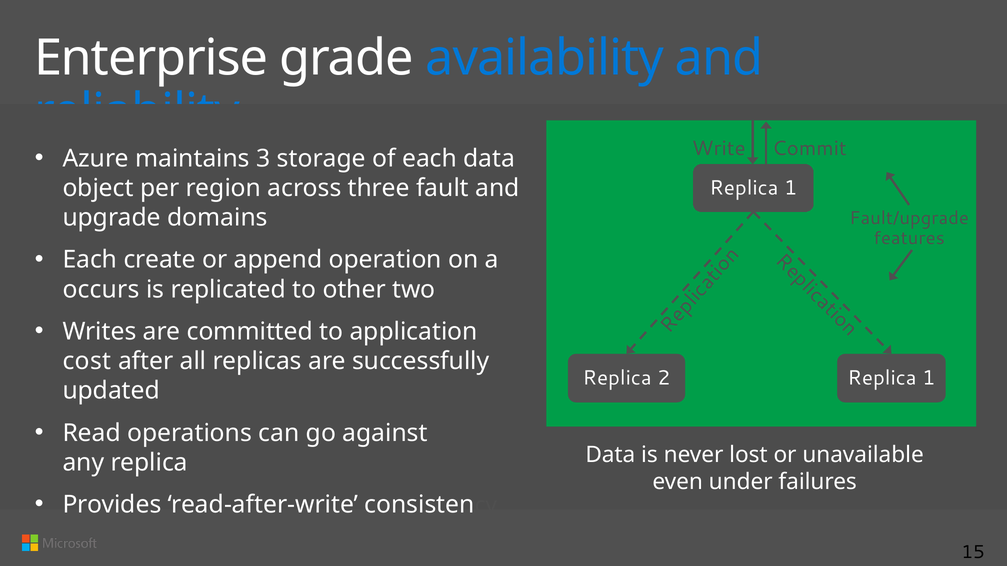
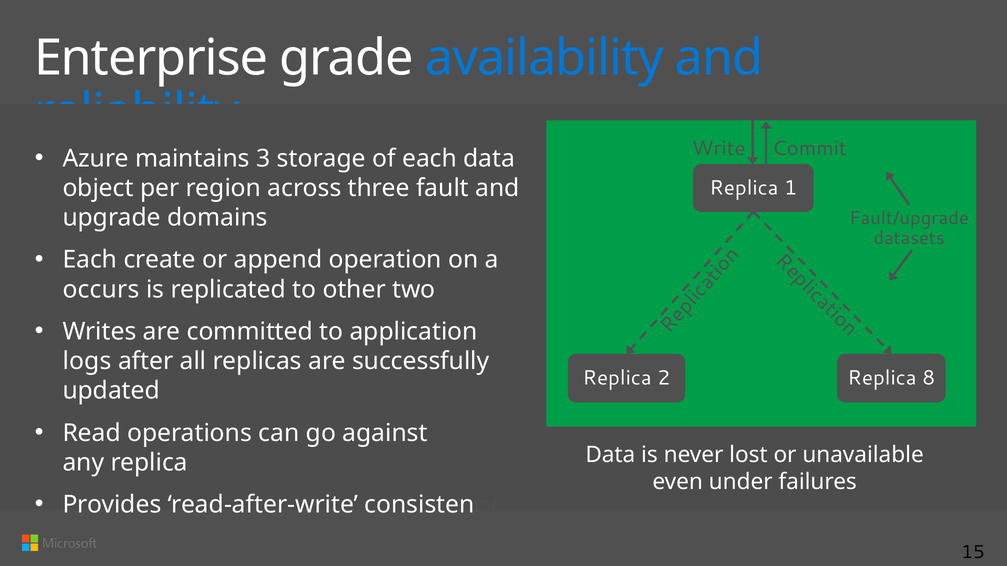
features: features -> datasets
cost: cost -> logs
2 Replica 1: 1 -> 8
